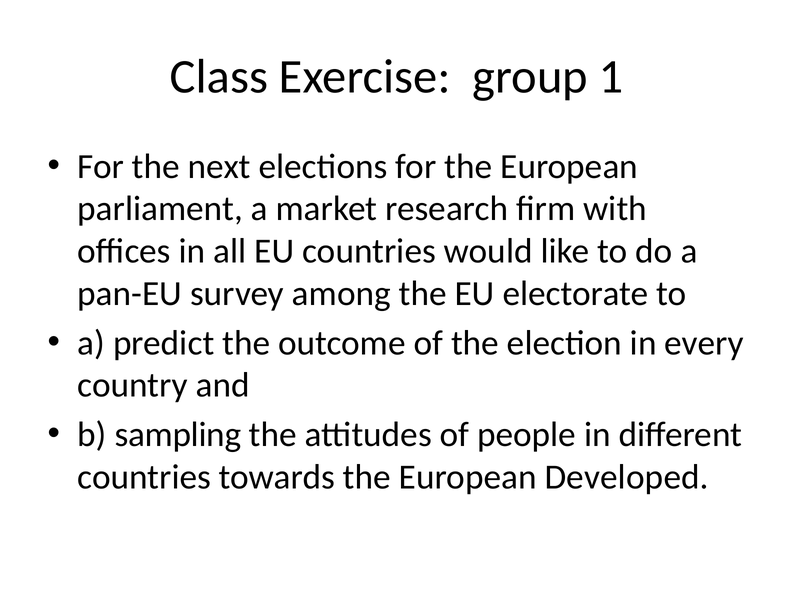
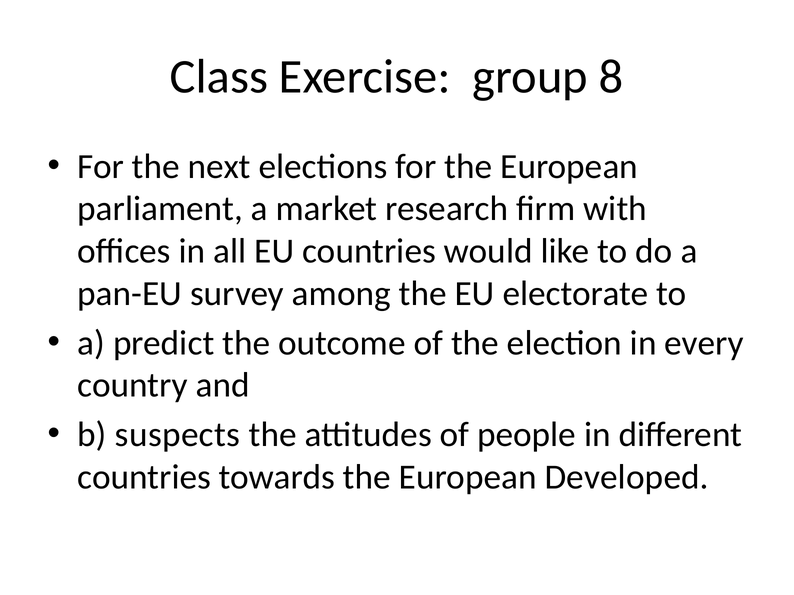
1: 1 -> 8
sampling: sampling -> suspects
